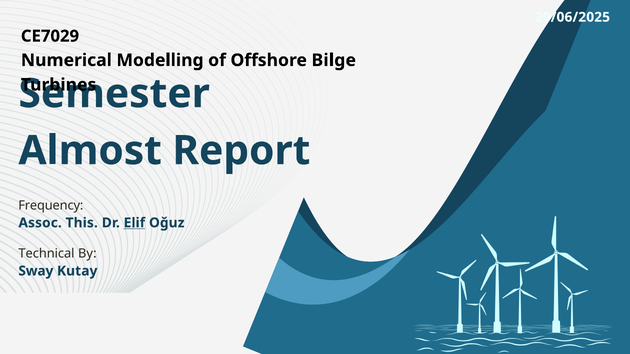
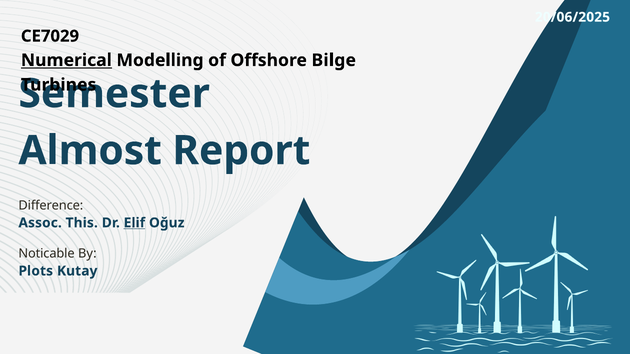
Numerical underline: none -> present
Frequency: Frequency -> Difference
Technical: Technical -> Noticable
Sway: Sway -> Plots
